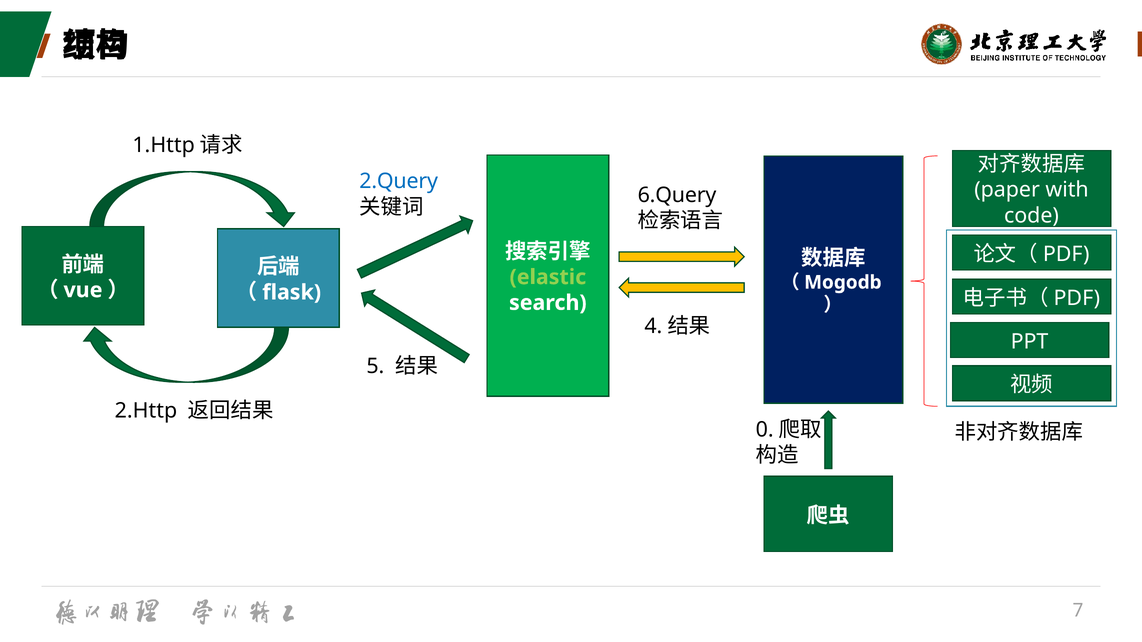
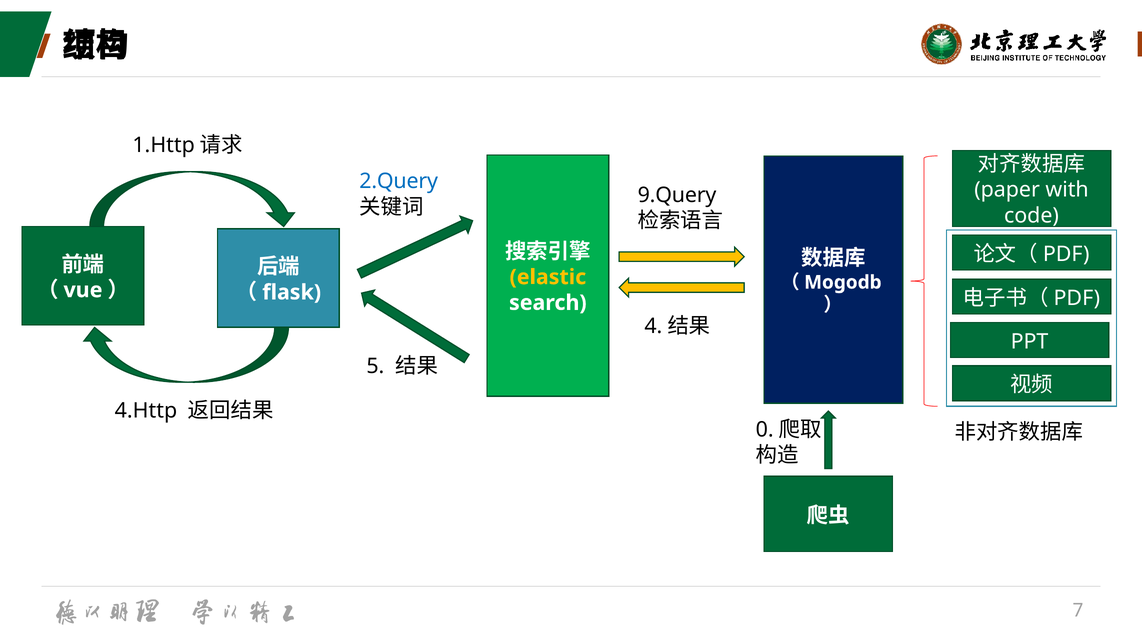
6.Query: 6.Query -> 9.Query
elastic colour: light green -> yellow
2.Http: 2.Http -> 4.Http
